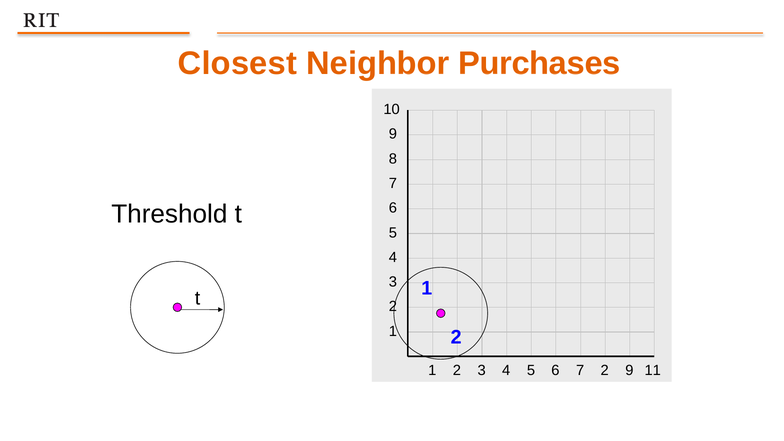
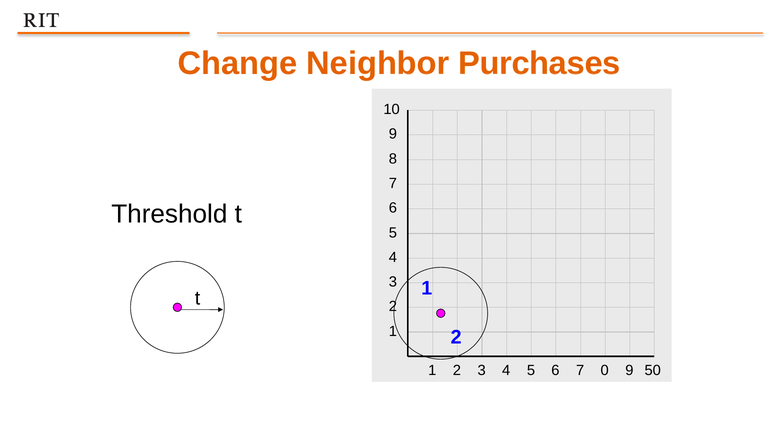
Closest: Closest -> Change
7 2: 2 -> 0
11: 11 -> 50
